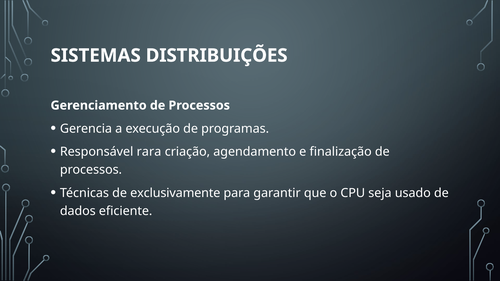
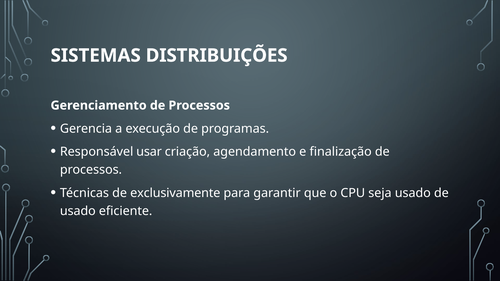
rara: rara -> usar
dados at (78, 211): dados -> usado
